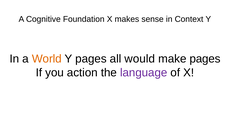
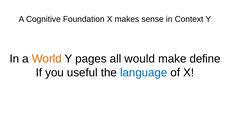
make pages: pages -> define
action: action -> useful
language colour: purple -> blue
